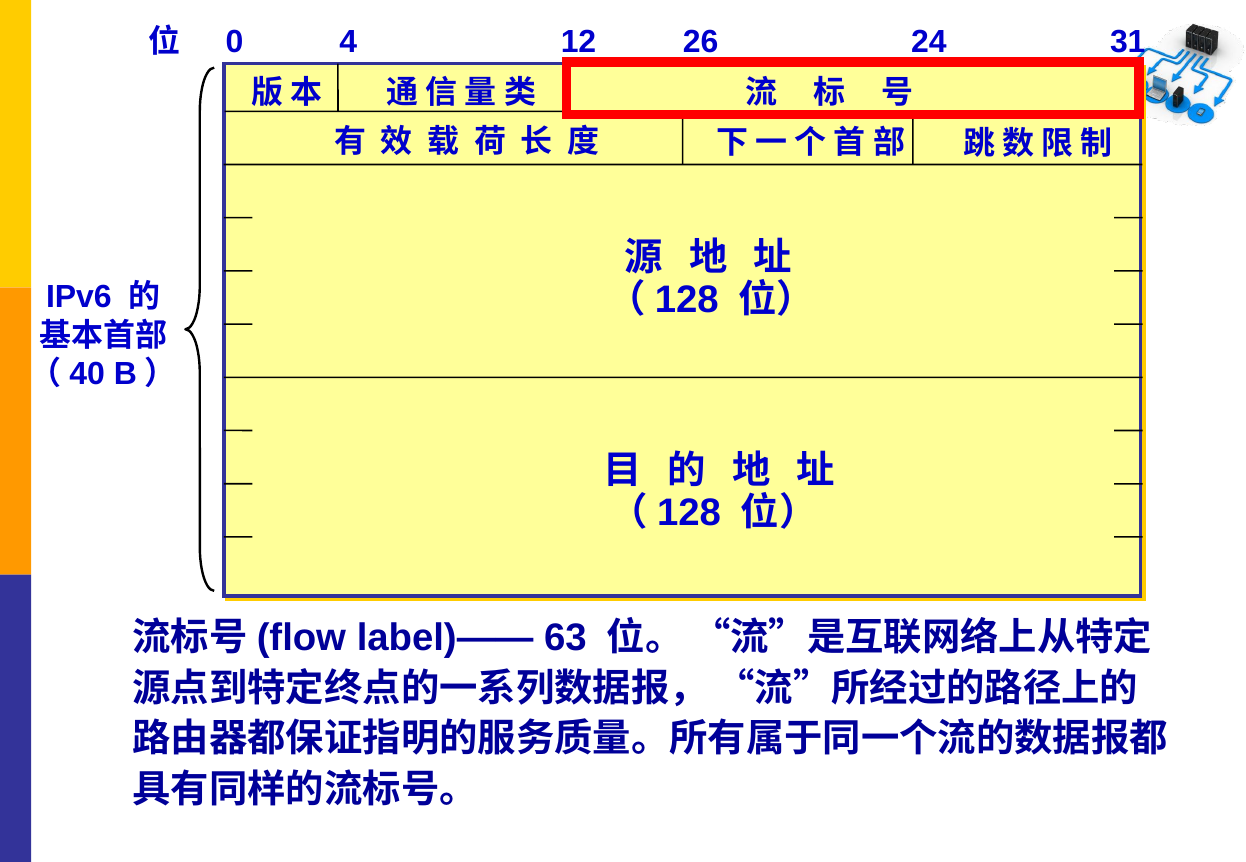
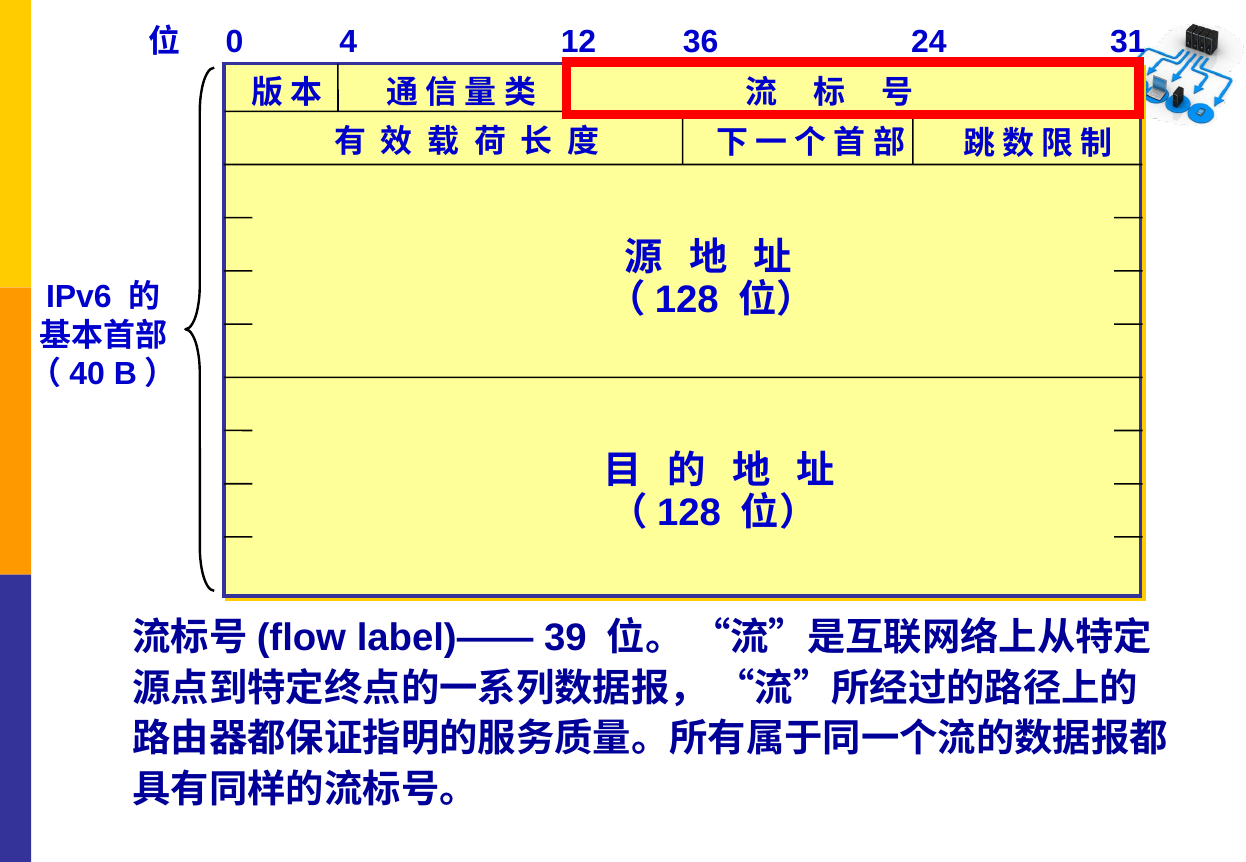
26: 26 -> 36
63: 63 -> 39
